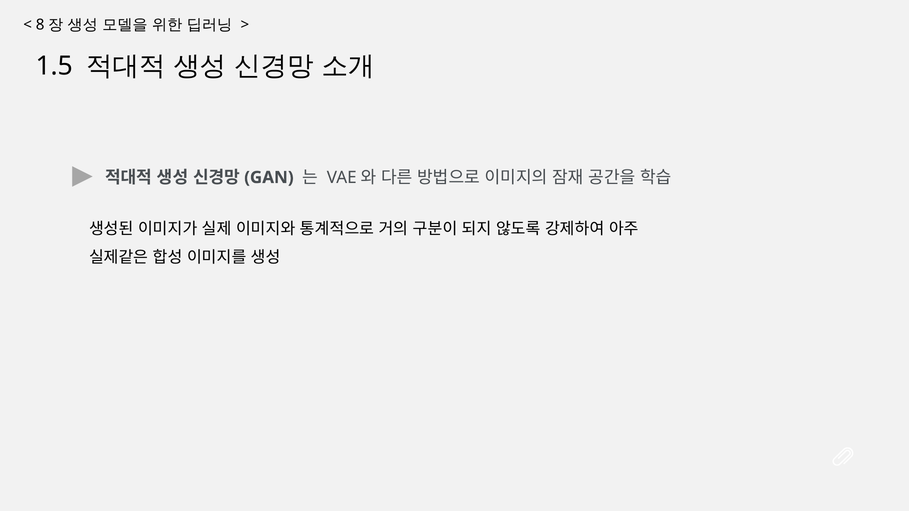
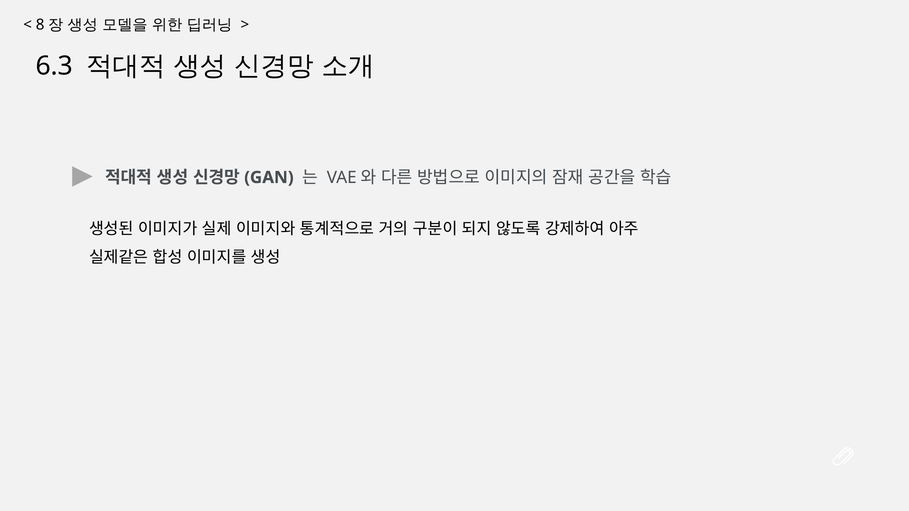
1.5: 1.5 -> 6.3
